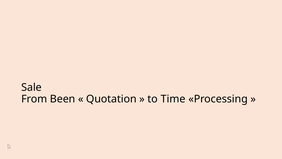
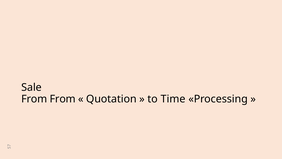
From Been: Been -> From
